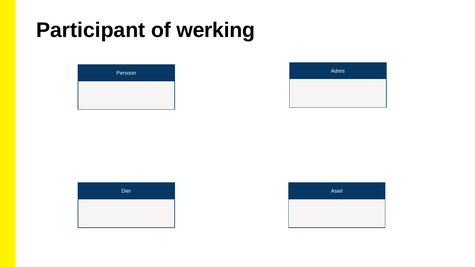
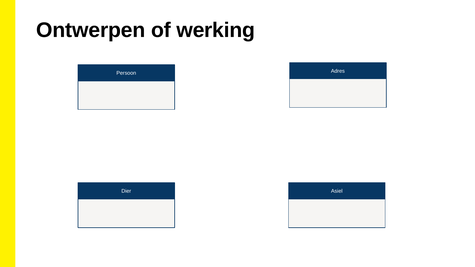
Participant: Participant -> Ontwerpen
